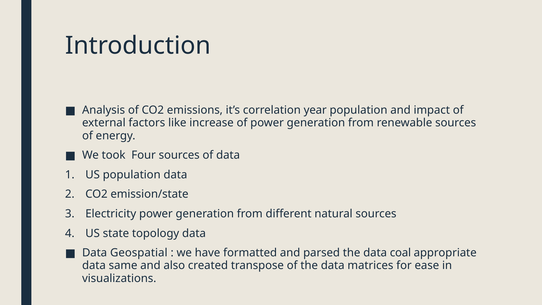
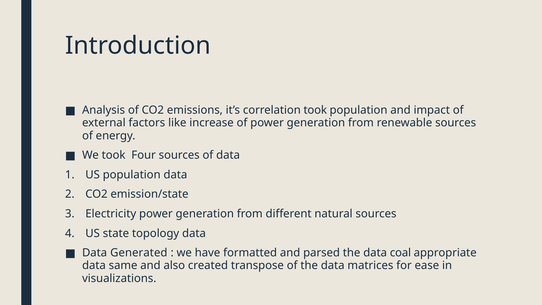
correlation year: year -> took
Geospatial: Geospatial -> Generated
